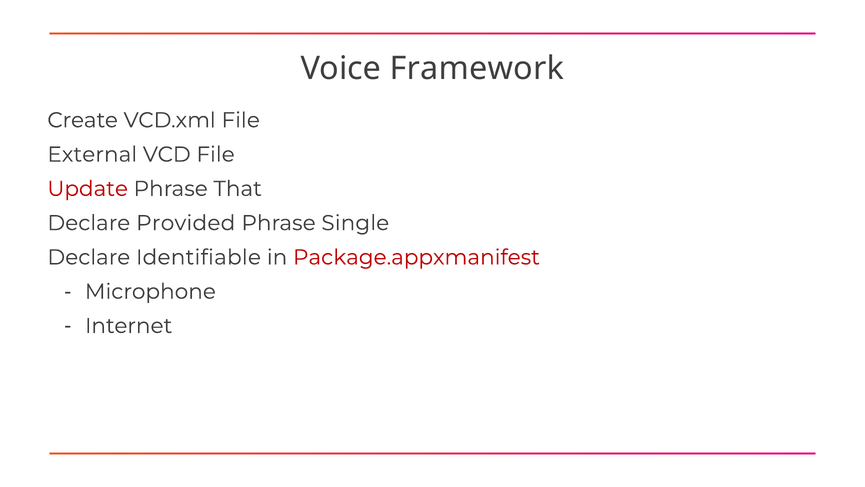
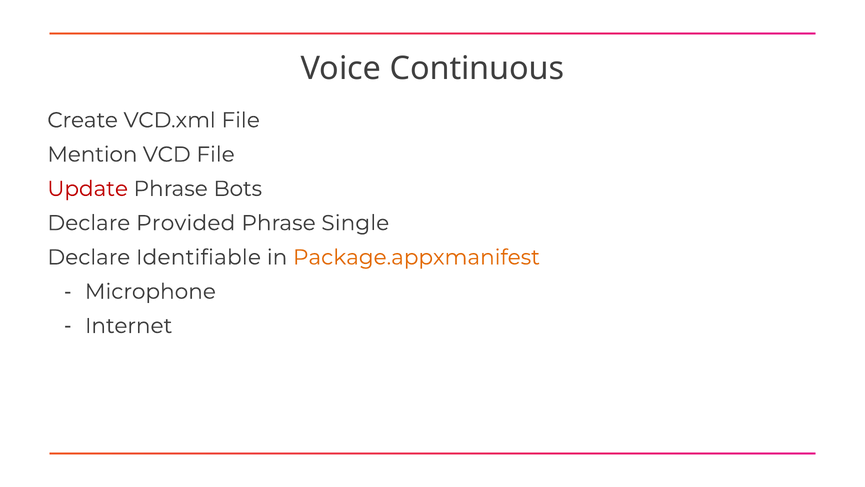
Framework: Framework -> Continuous
External: External -> Mention
That: That -> Bots
Package.appxmanifest colour: red -> orange
